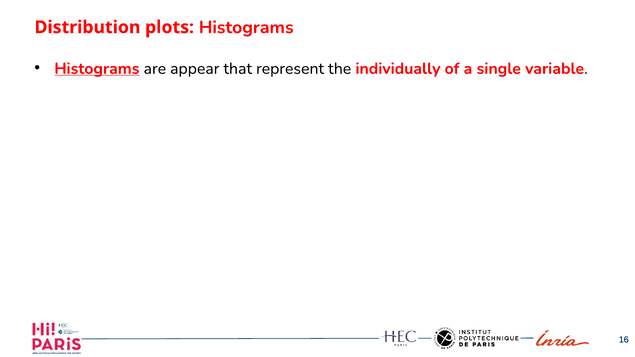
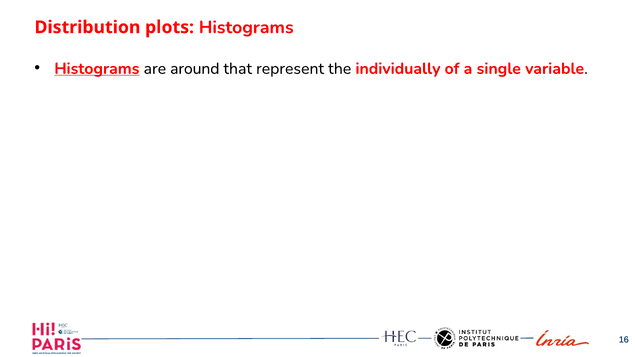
appear: appear -> around
